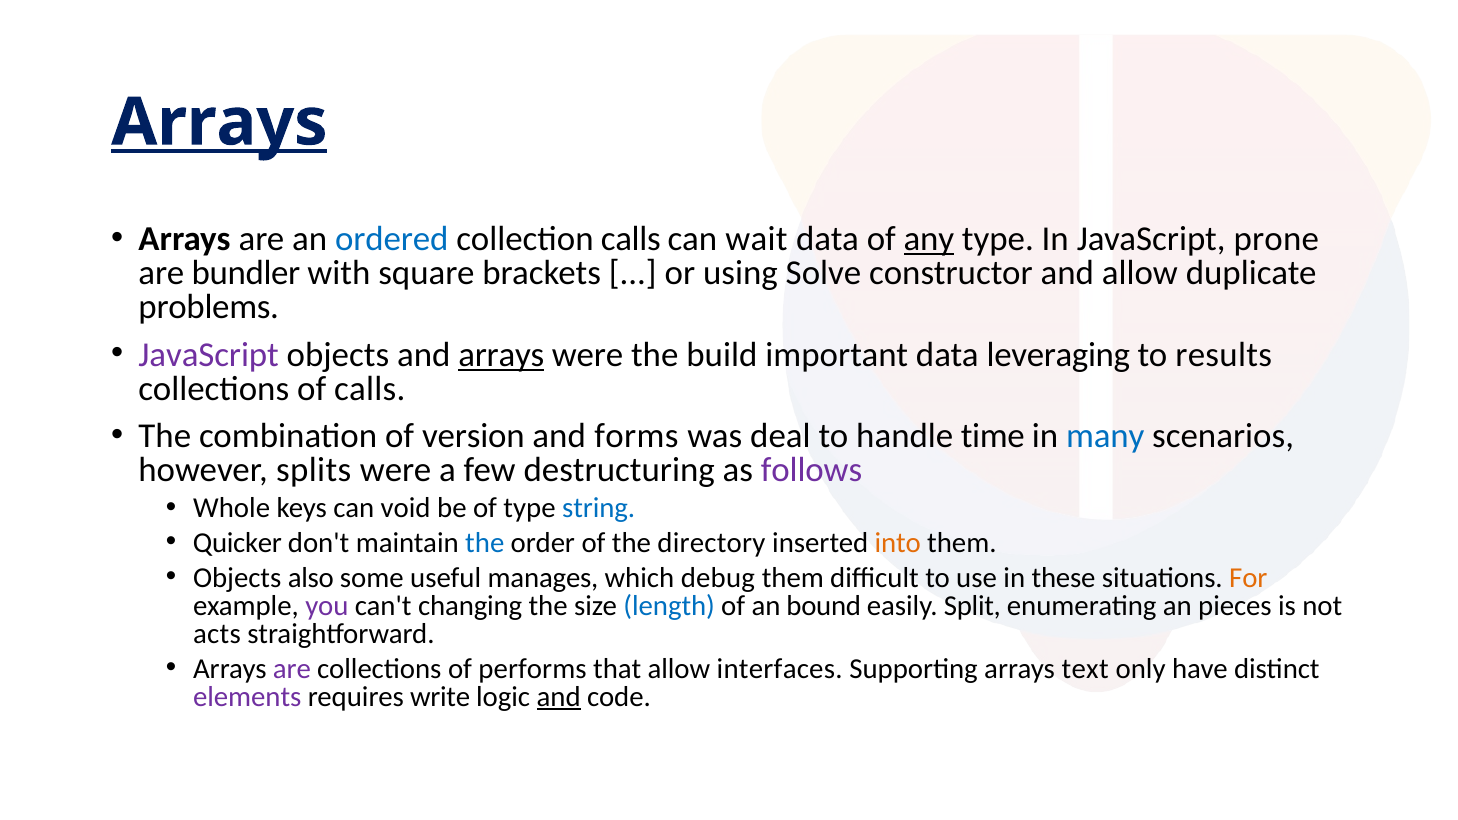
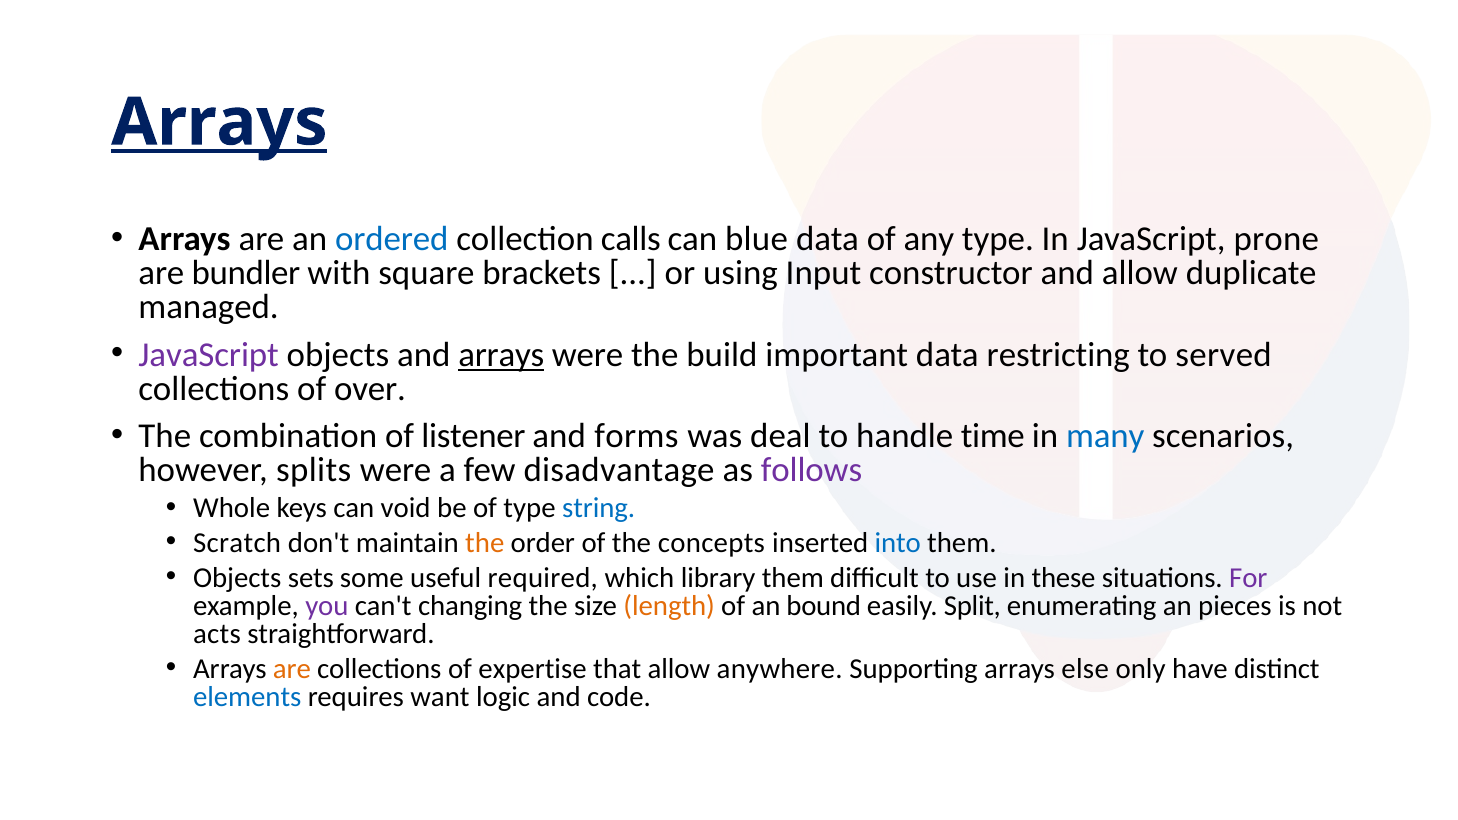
wait: wait -> blue
any underline: present -> none
Solve: Solve -> Input
problems: problems -> managed
leveraging: leveraging -> restricting
results: results -> served
of calls: calls -> over
version: version -> listener
destructuring: destructuring -> disadvantage
Quicker: Quicker -> Scratch
the at (485, 543) colour: blue -> orange
directory: directory -> concepts
into colour: orange -> blue
also: also -> sets
manages: manages -> required
debug: debug -> library
For colour: orange -> purple
length colour: blue -> orange
are at (292, 669) colour: purple -> orange
performs: performs -> expertise
interfaces: interfaces -> anywhere
text: text -> else
elements colour: purple -> blue
write: write -> want
and at (559, 697) underline: present -> none
